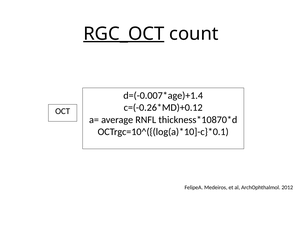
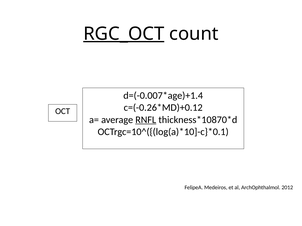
RNFL underline: none -> present
